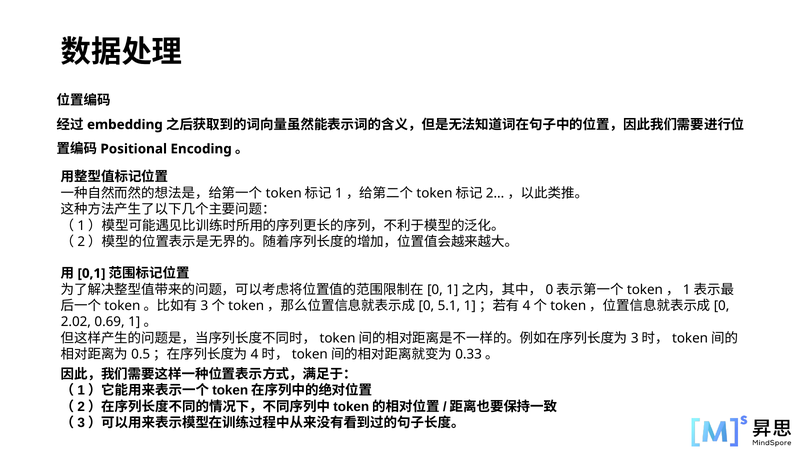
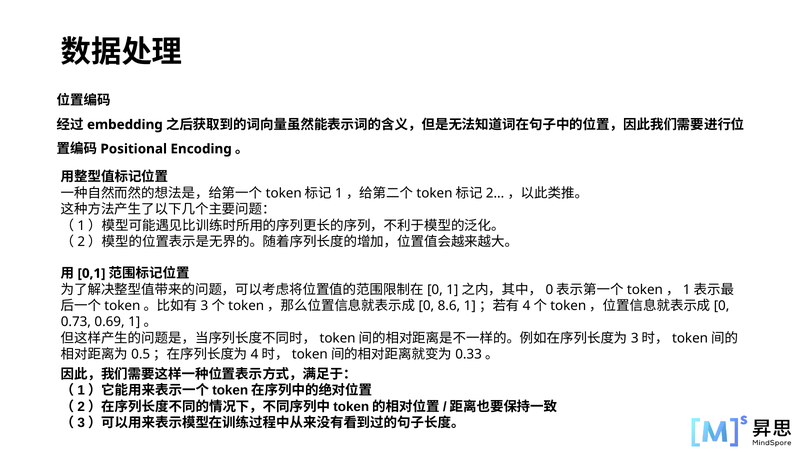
5.1: 5.1 -> 8.6
2.02: 2.02 -> 0.73
